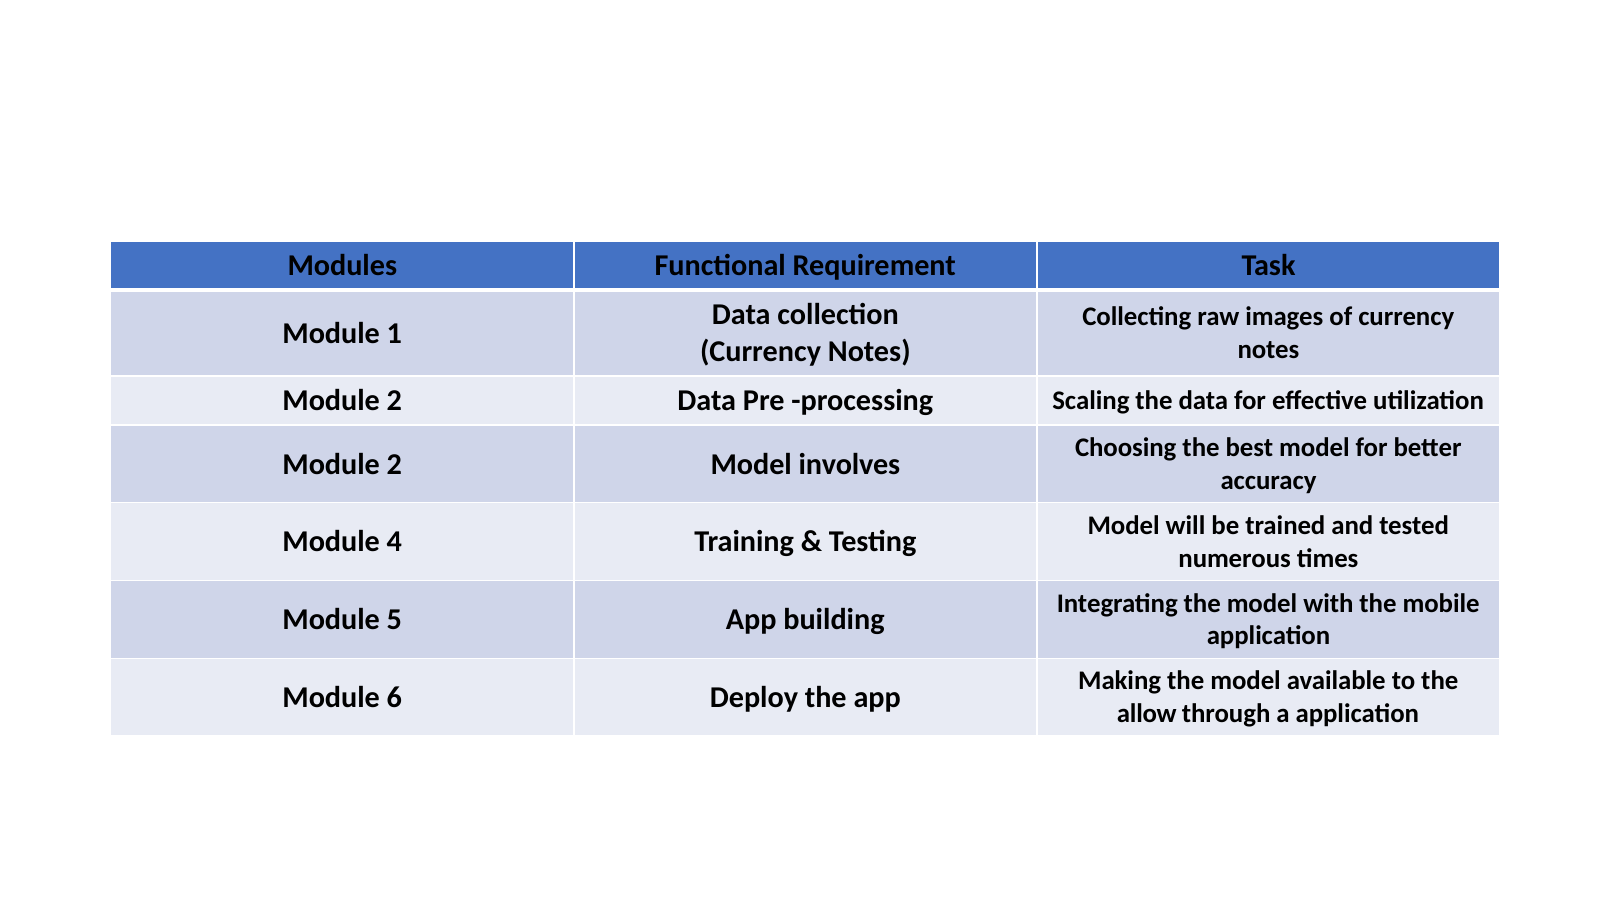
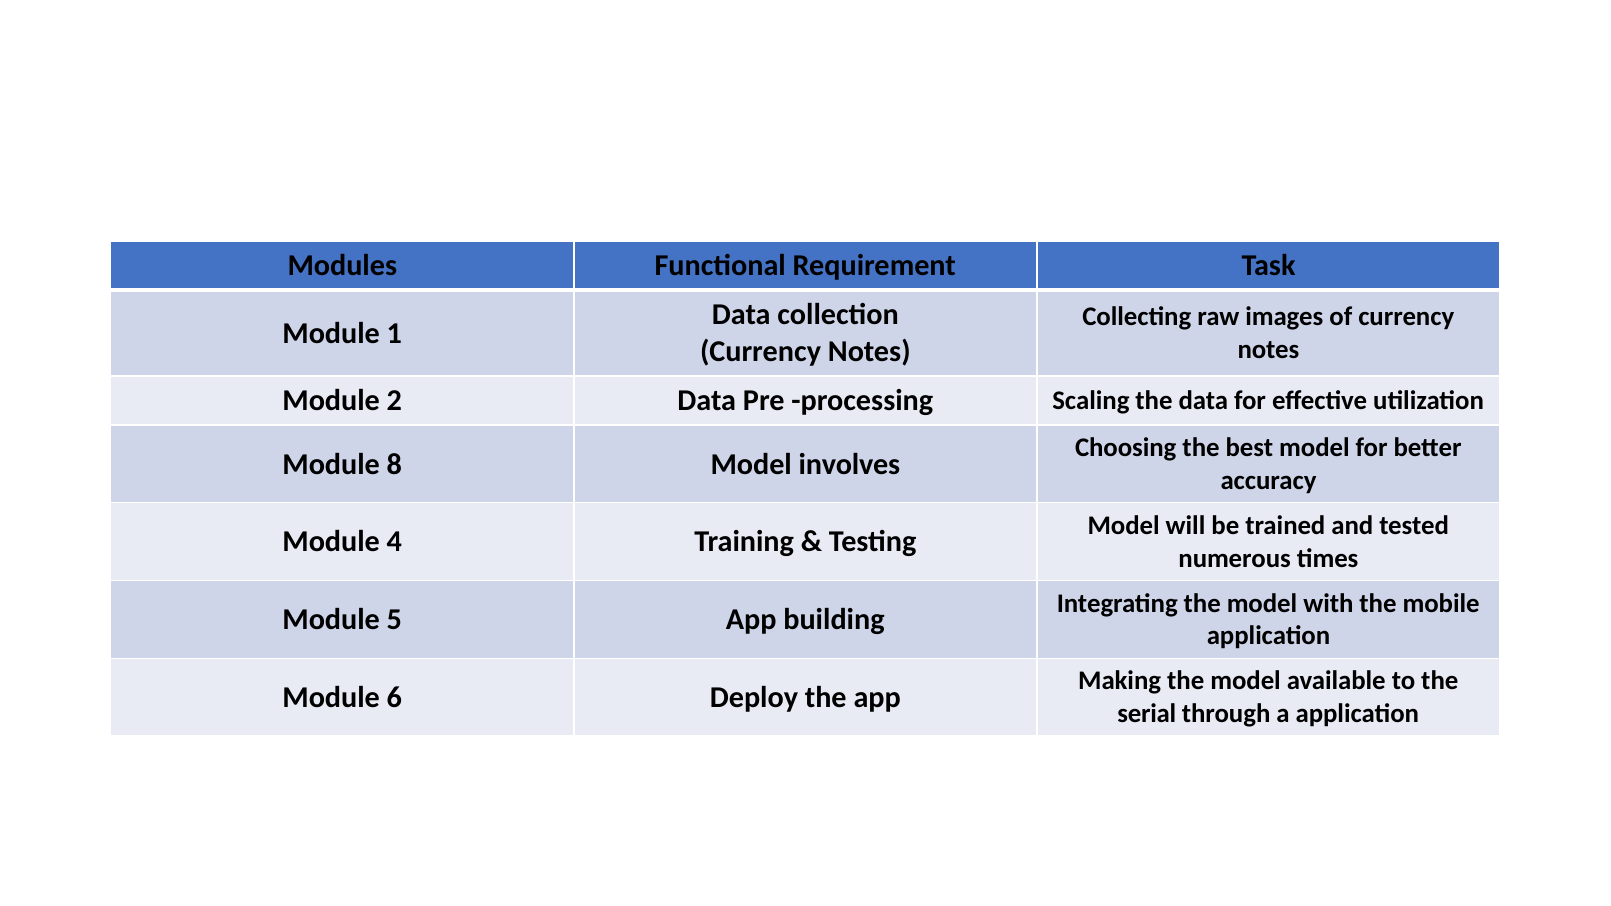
2 at (394, 464): 2 -> 8
allow: allow -> serial
